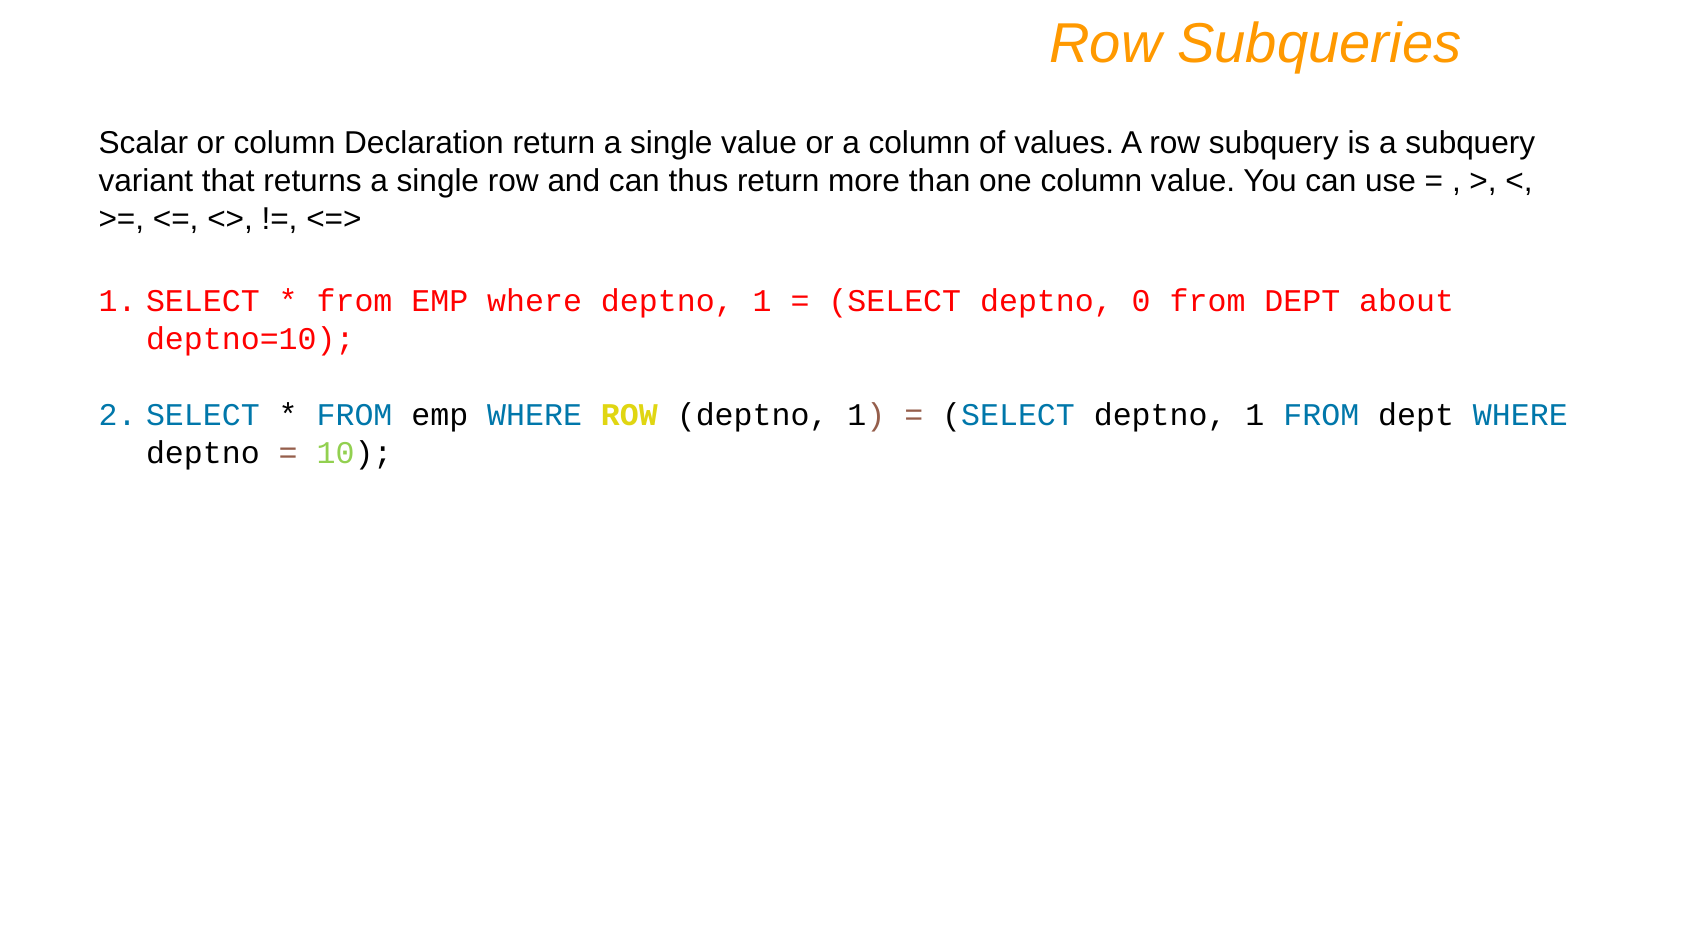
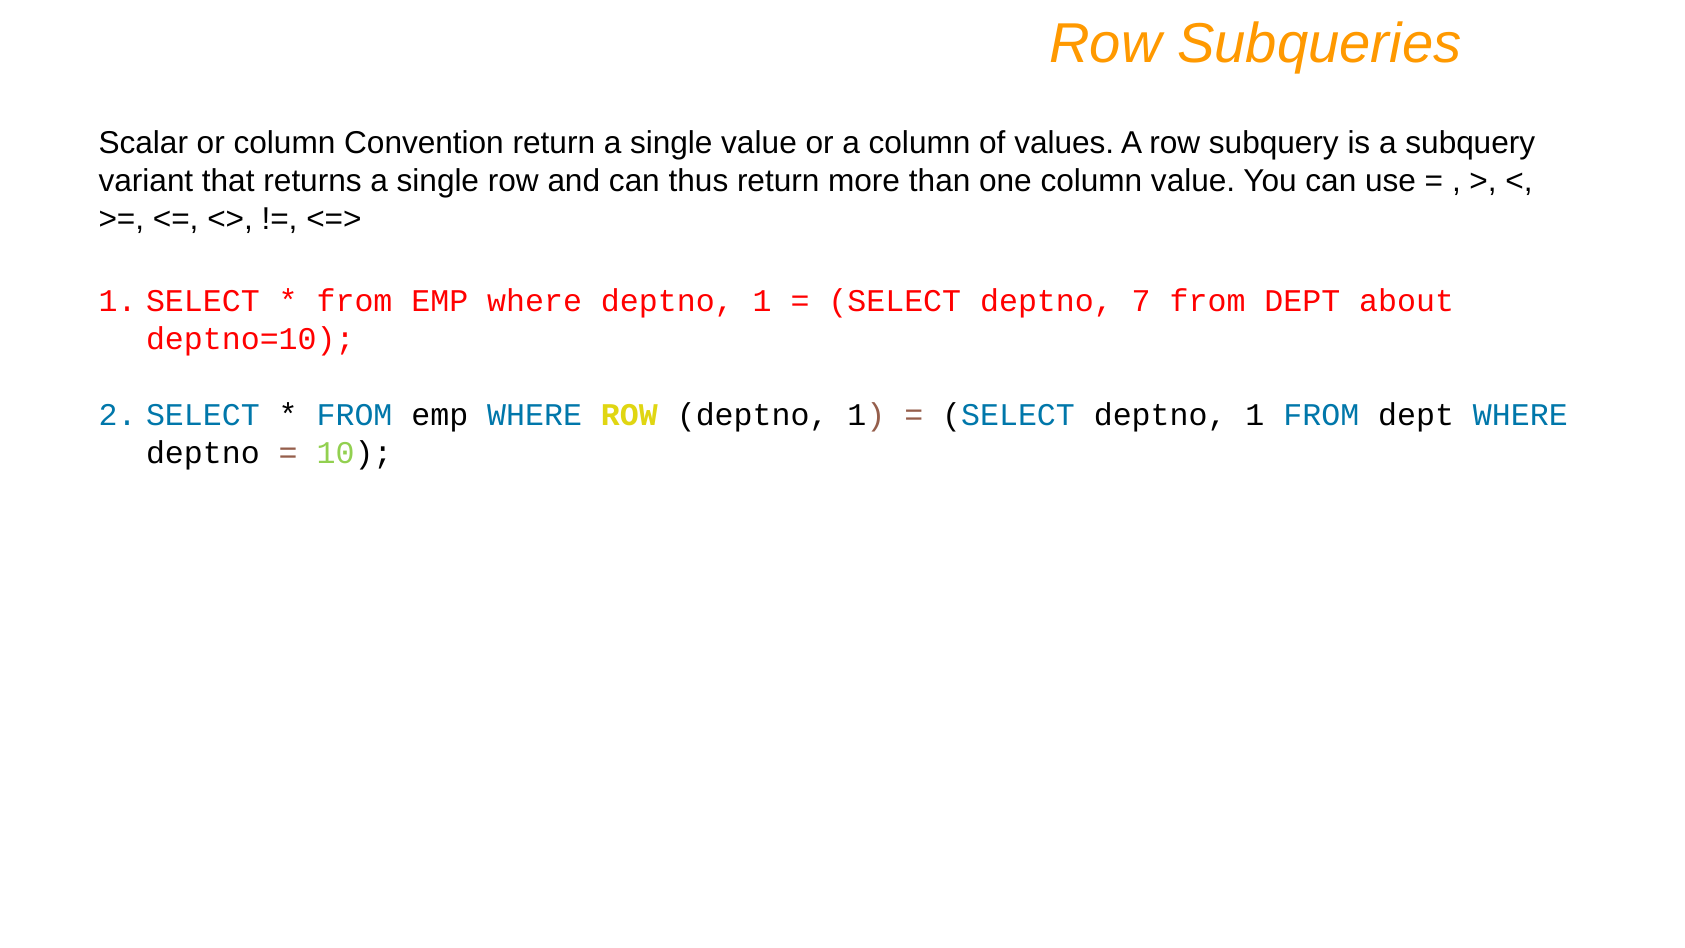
Declaration: Declaration -> Convention
0: 0 -> 7
